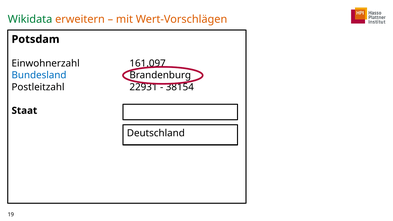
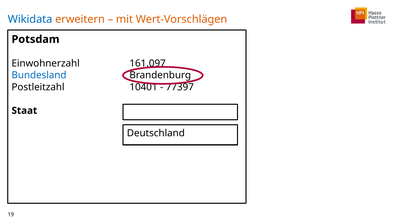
Wikidata colour: green -> blue
22931: 22931 -> 10401
38154: 38154 -> 77397
